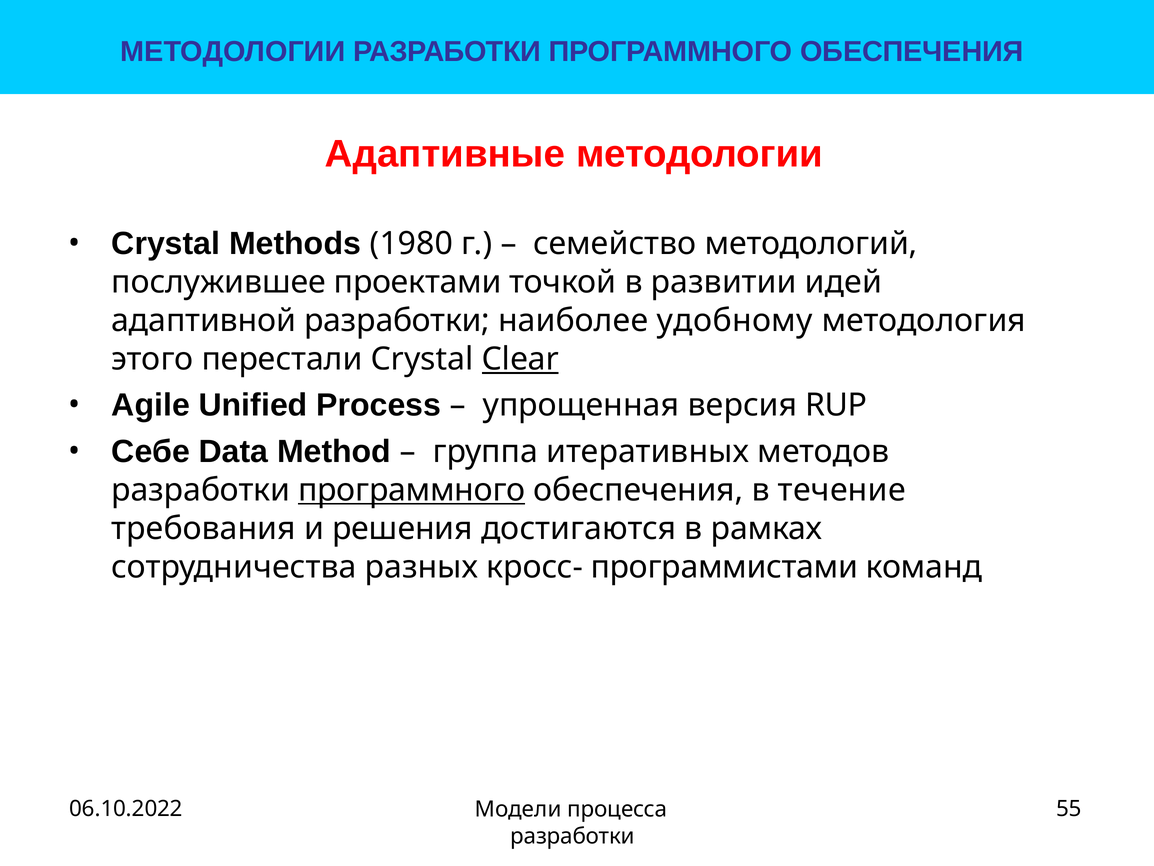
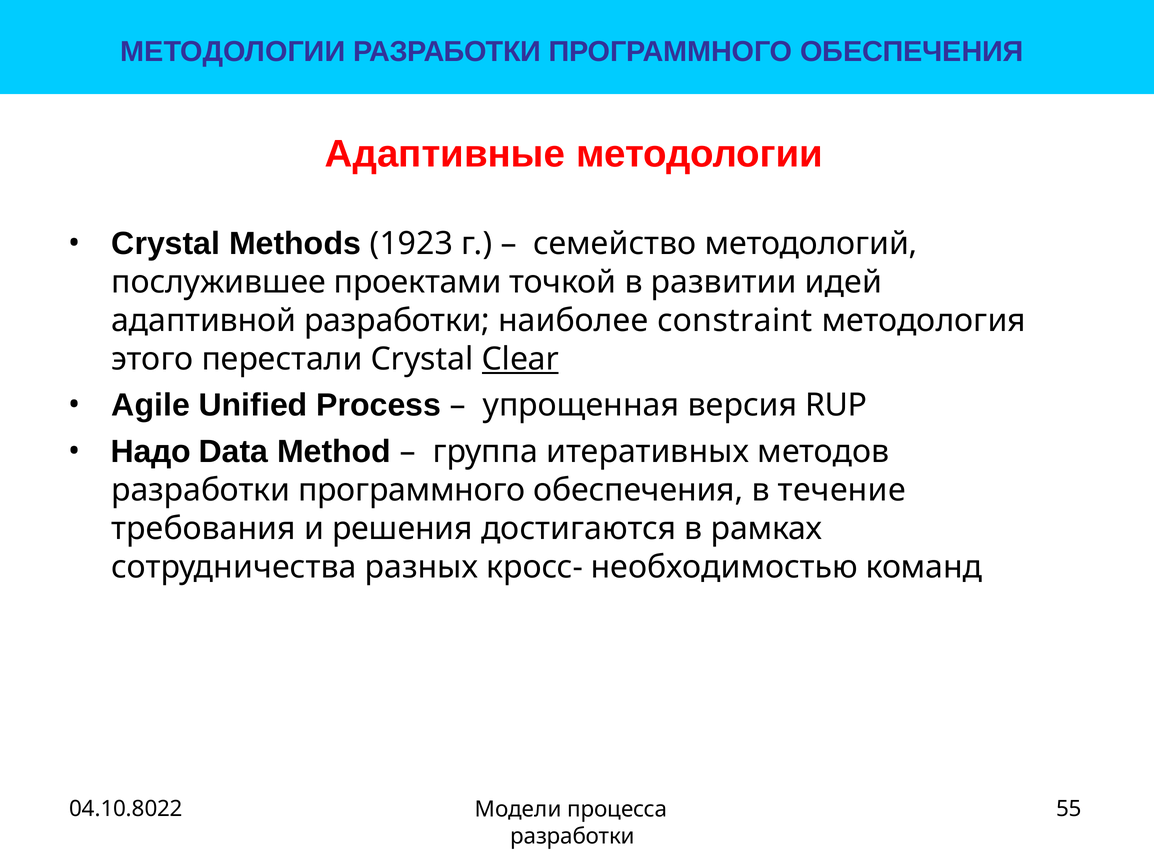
1980: 1980 -> 1923
удобному: удобному -> constraint
Себе: Себе -> Надо
программного at (412, 490) underline: present -> none
программистами: программистами -> необходимостью
06.10.2022: 06.10.2022 -> 04.10.8022
